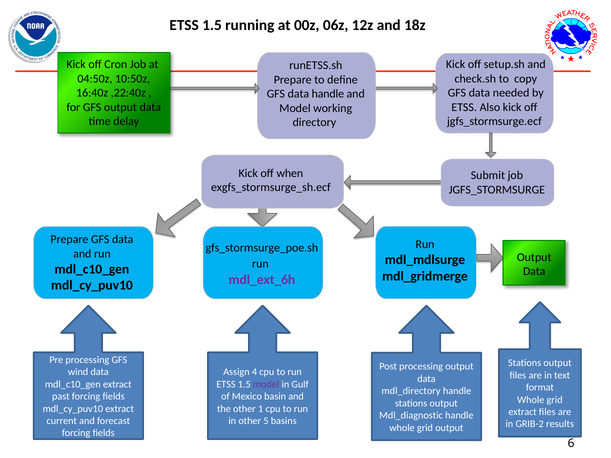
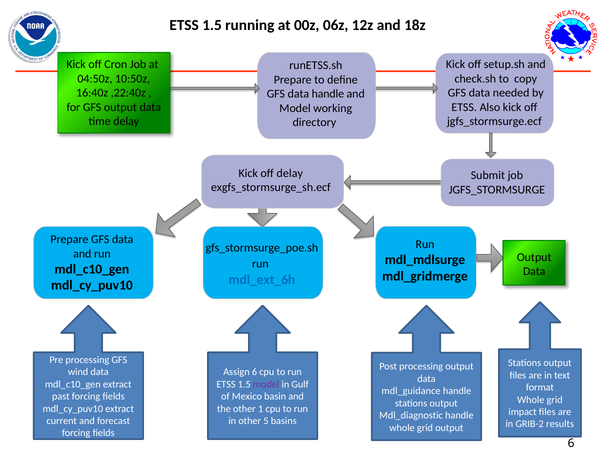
off when: when -> delay
mdl_ext_6h colour: purple -> blue
Assign 4: 4 -> 6
mdl_directory: mdl_directory -> mdl_guidance
extract at (523, 412): extract -> impact
